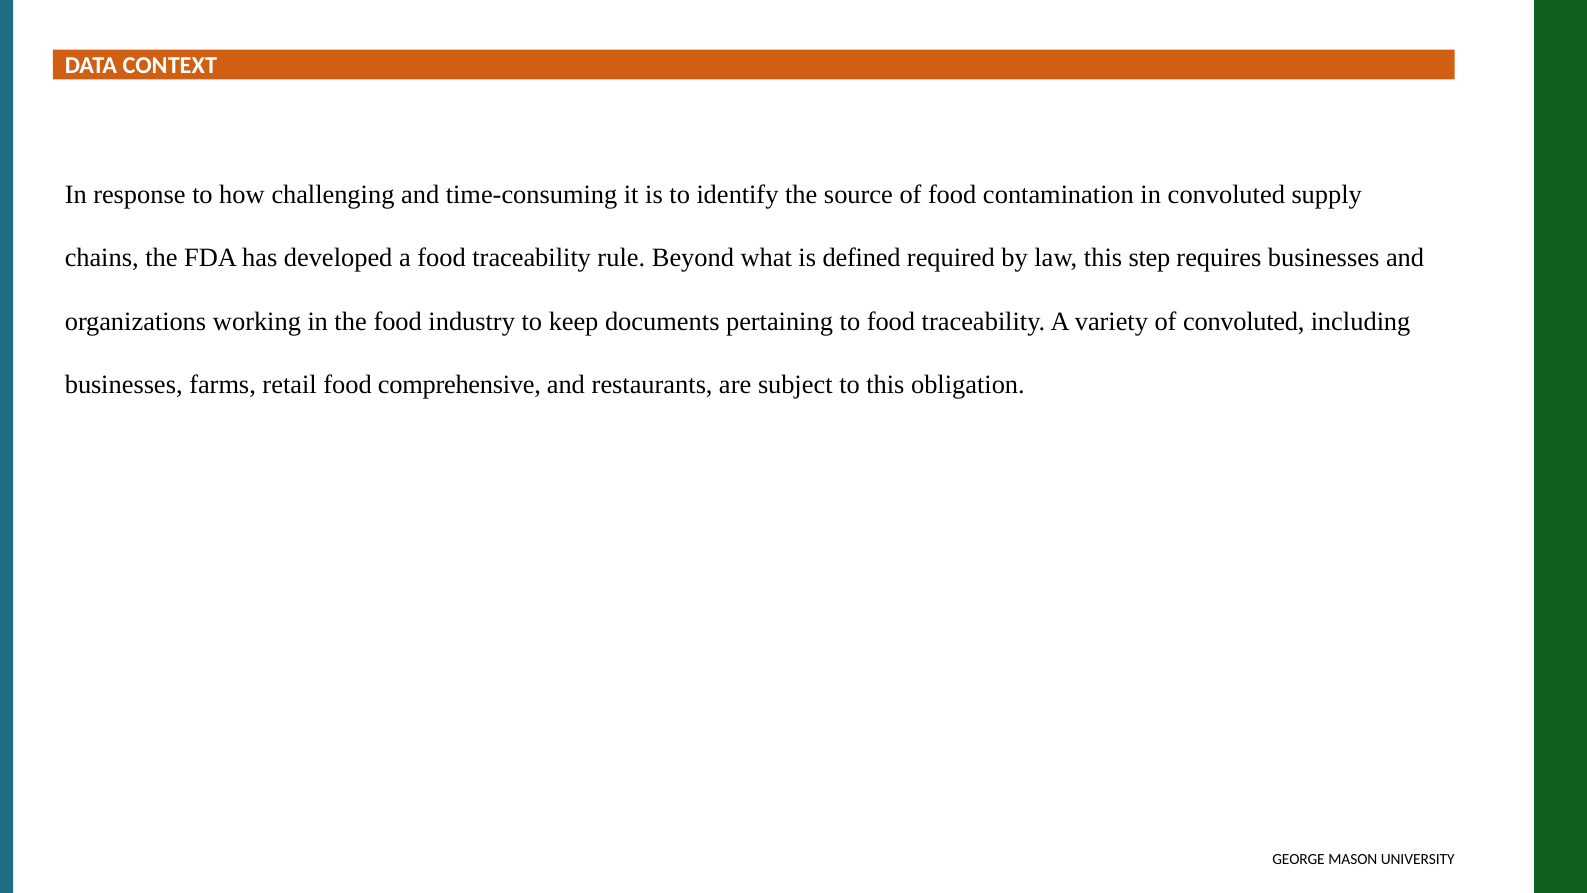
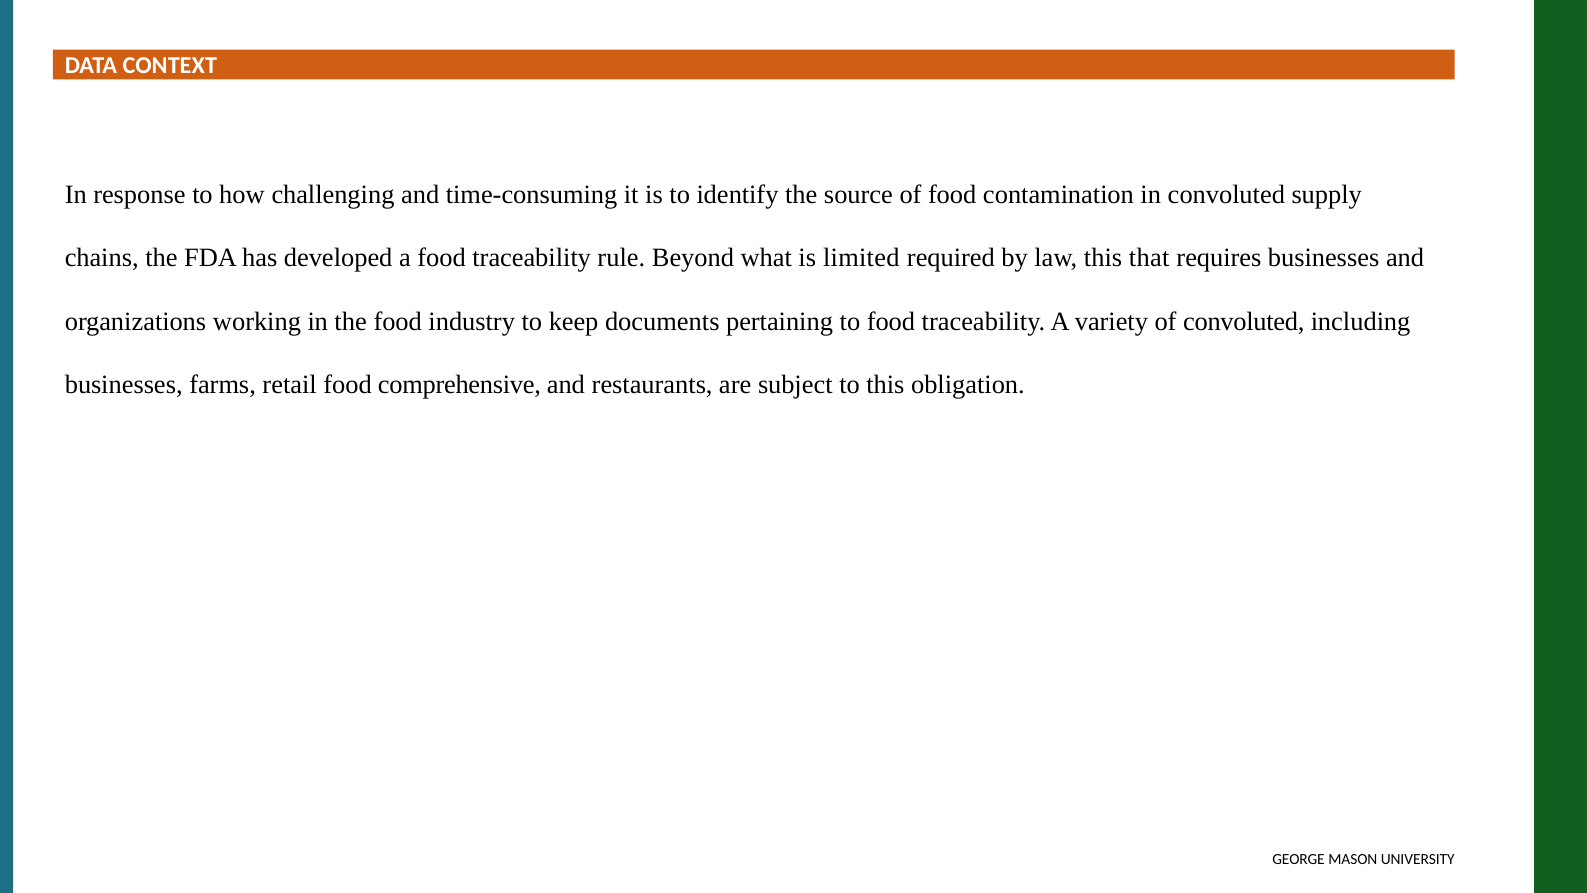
defined: defined -> limited
step: step -> that
